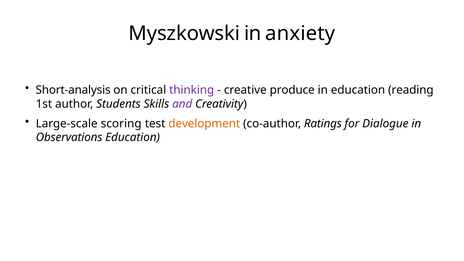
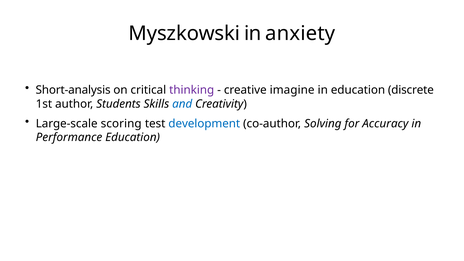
produce: produce -> imagine
reading: reading -> discrete
and colour: purple -> blue
development colour: orange -> blue
Ratings: Ratings -> Solving
Dialogue: Dialogue -> Accuracy
Observations: Observations -> Performance
